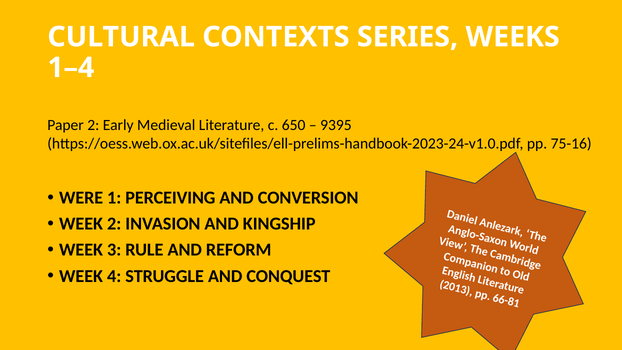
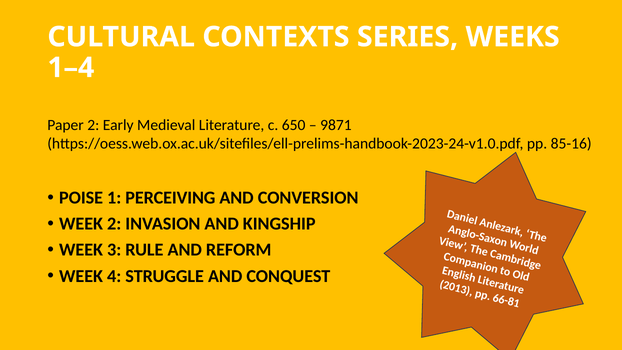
9395: 9395 -> 9871
75-16: 75-16 -> 85-16
WERE: WERE -> POISE
